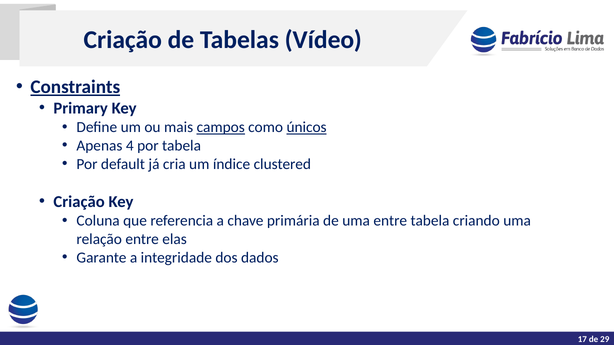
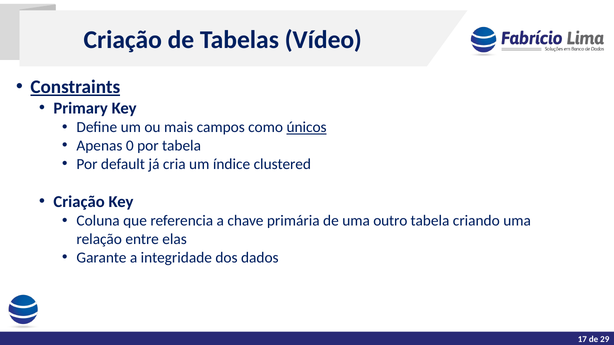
campos underline: present -> none
4: 4 -> 0
uma entre: entre -> outro
